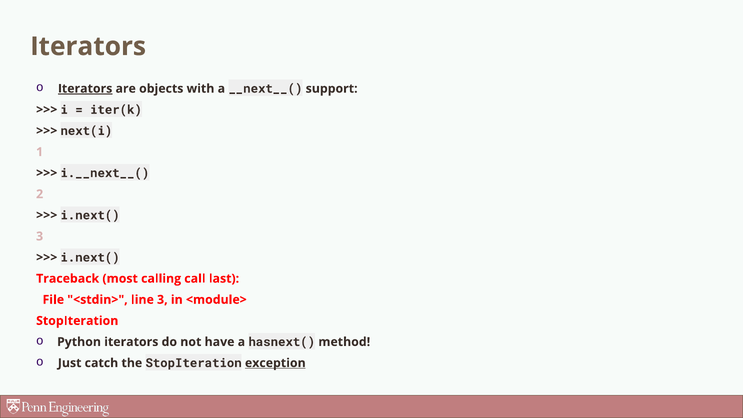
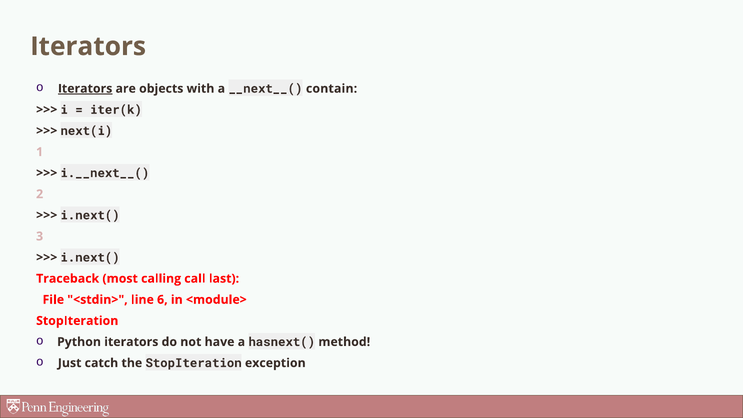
support: support -> contain
line 3: 3 -> 6
exception underline: present -> none
